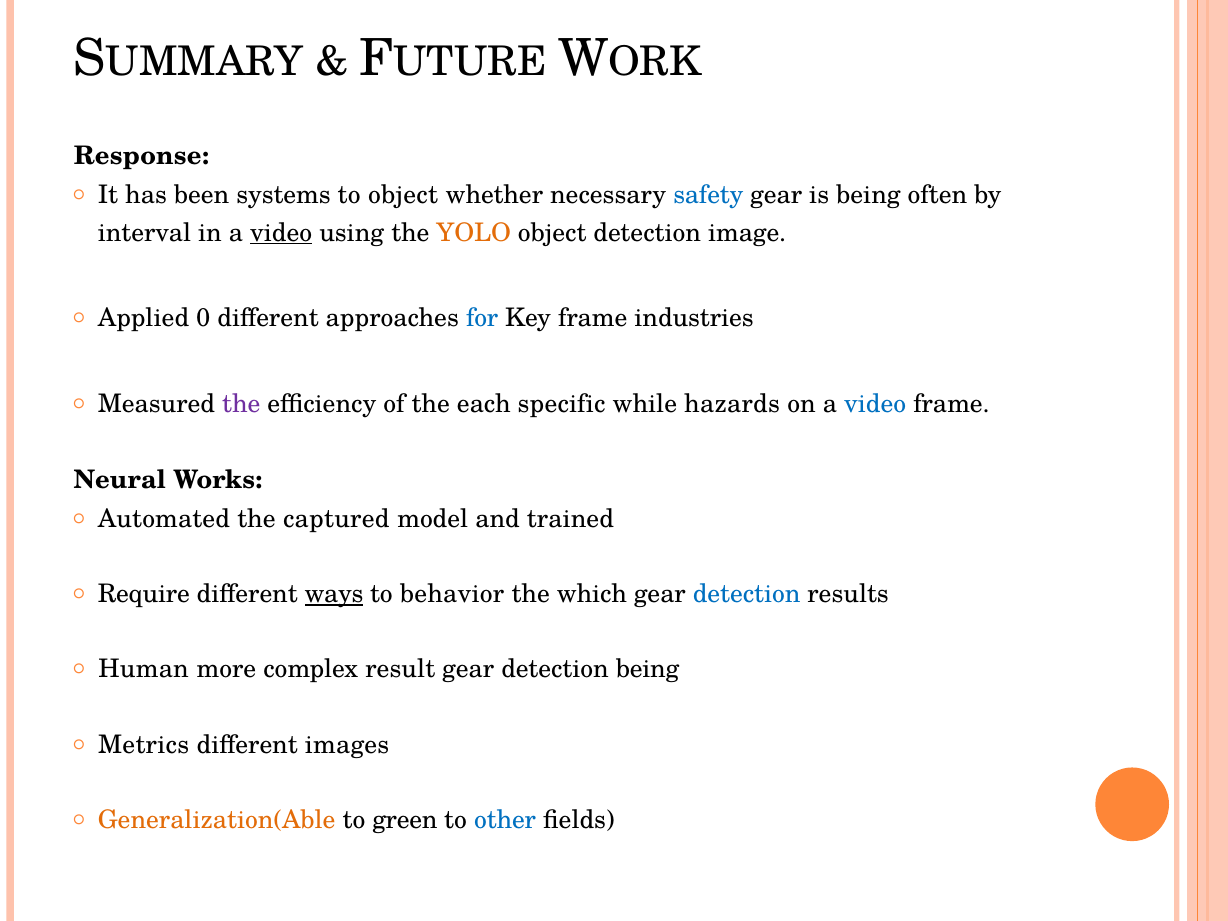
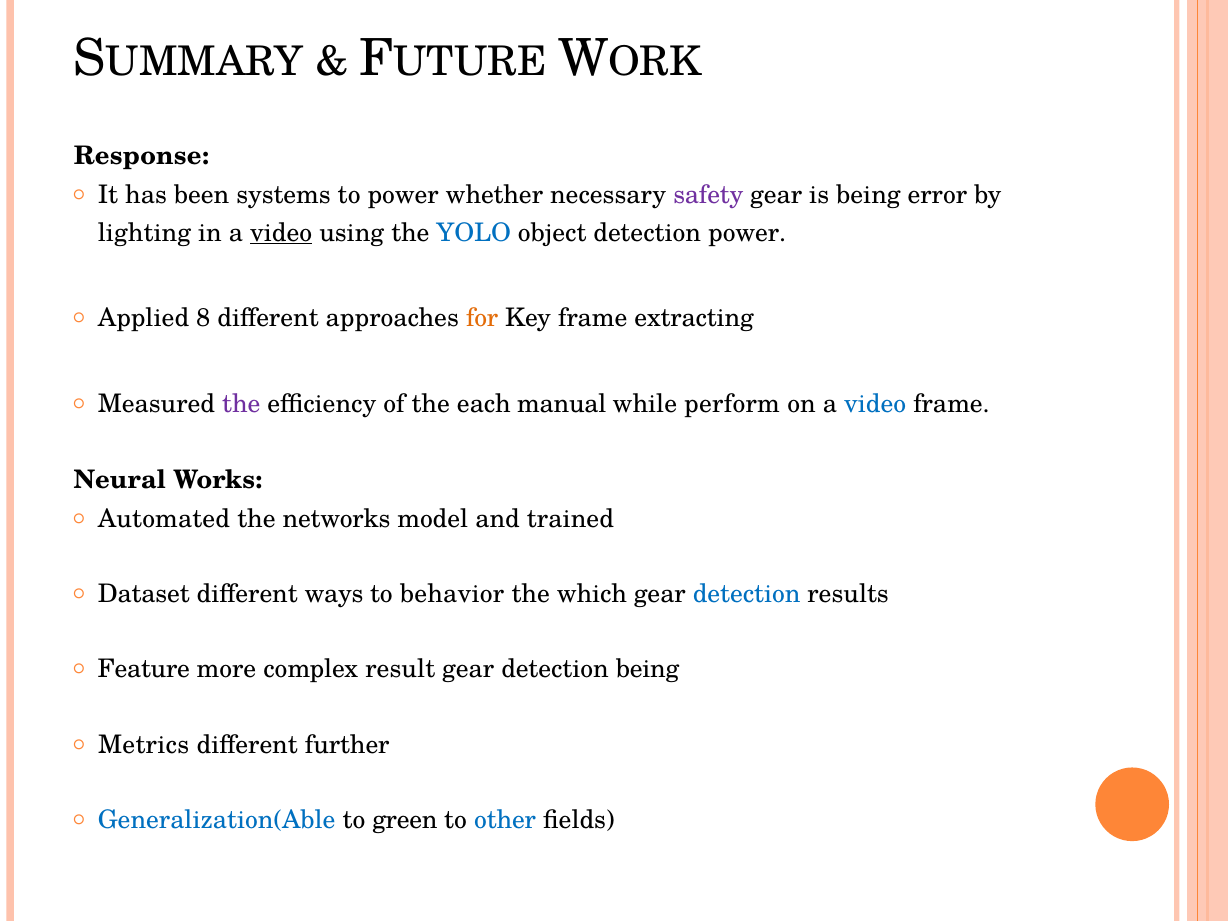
to object: object -> power
safety colour: blue -> purple
often: often -> error
interval: interval -> lighting
YOLO colour: orange -> blue
detection image: image -> power
0: 0 -> 8
for colour: blue -> orange
industries: industries -> extracting
specific: specific -> manual
hazards: hazards -> perform
captured: captured -> networks
Require: Require -> Dataset
ways underline: present -> none
Human: Human -> Feature
images: images -> further
Generalization(Able colour: orange -> blue
